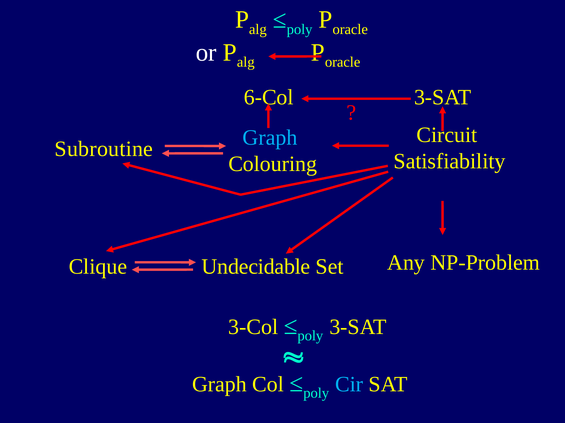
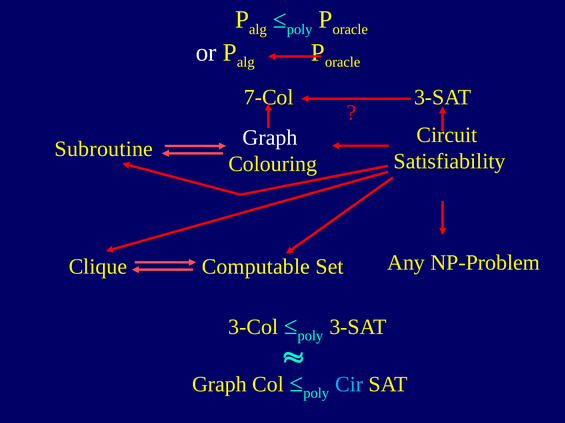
6-Col: 6-Col -> 7-Col
Graph at (270, 138) colour: light blue -> white
Undecidable: Undecidable -> Computable
